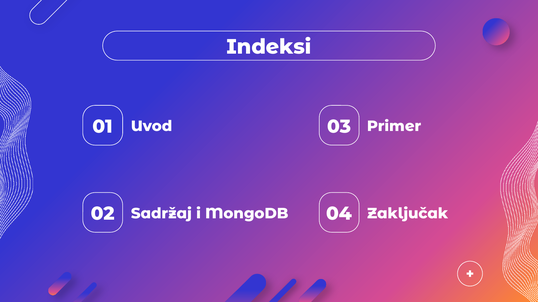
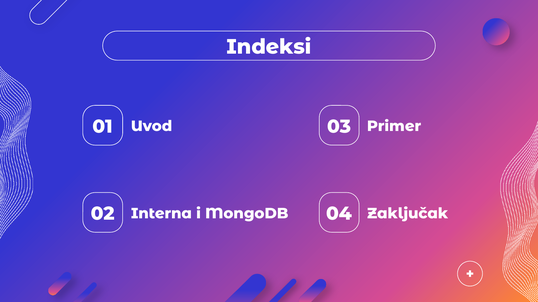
Sadržaj: Sadržaj -> Interna
